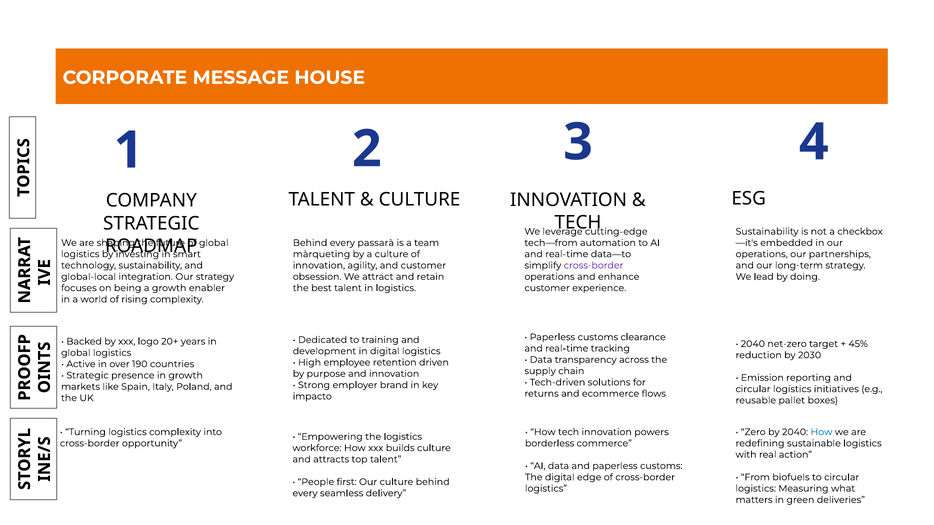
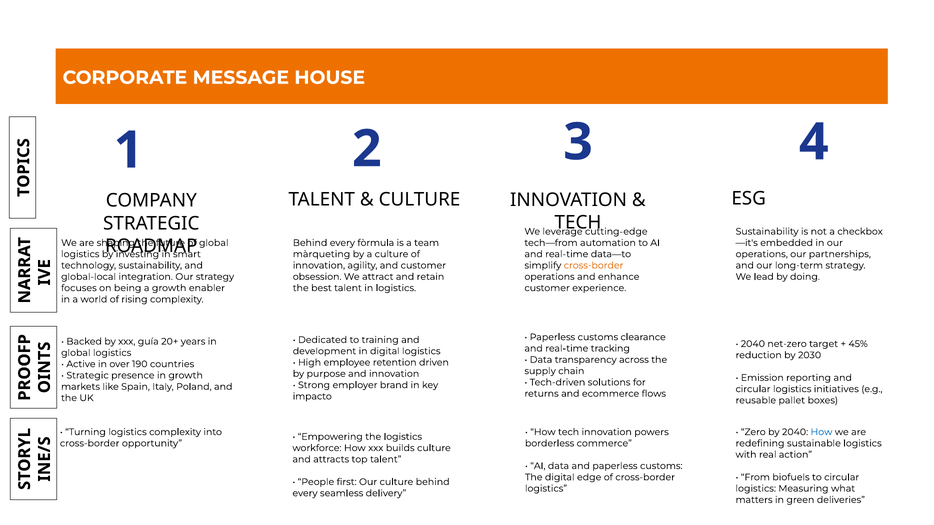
passarà: passarà -> fòrmula
cross-border at (594, 266) colour: purple -> orange
logo: logo -> guía
